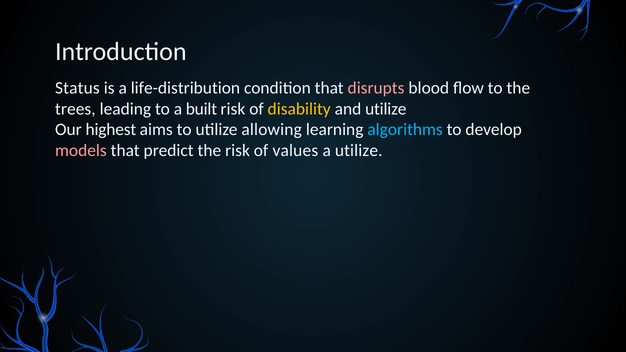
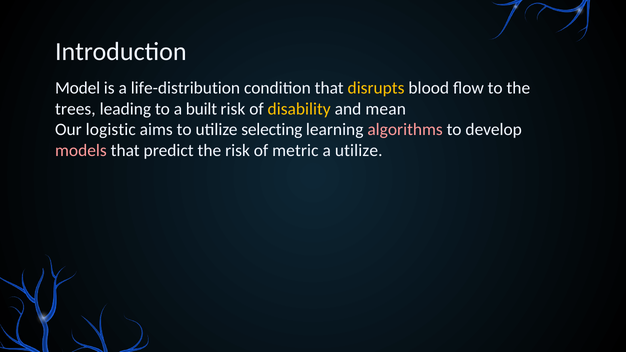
Status: Status -> Model
disrupts colour: pink -> yellow
and utilize: utilize -> mean
highest: highest -> logistic
allowing: allowing -> selecting
algorithms colour: light blue -> pink
values: values -> metric
